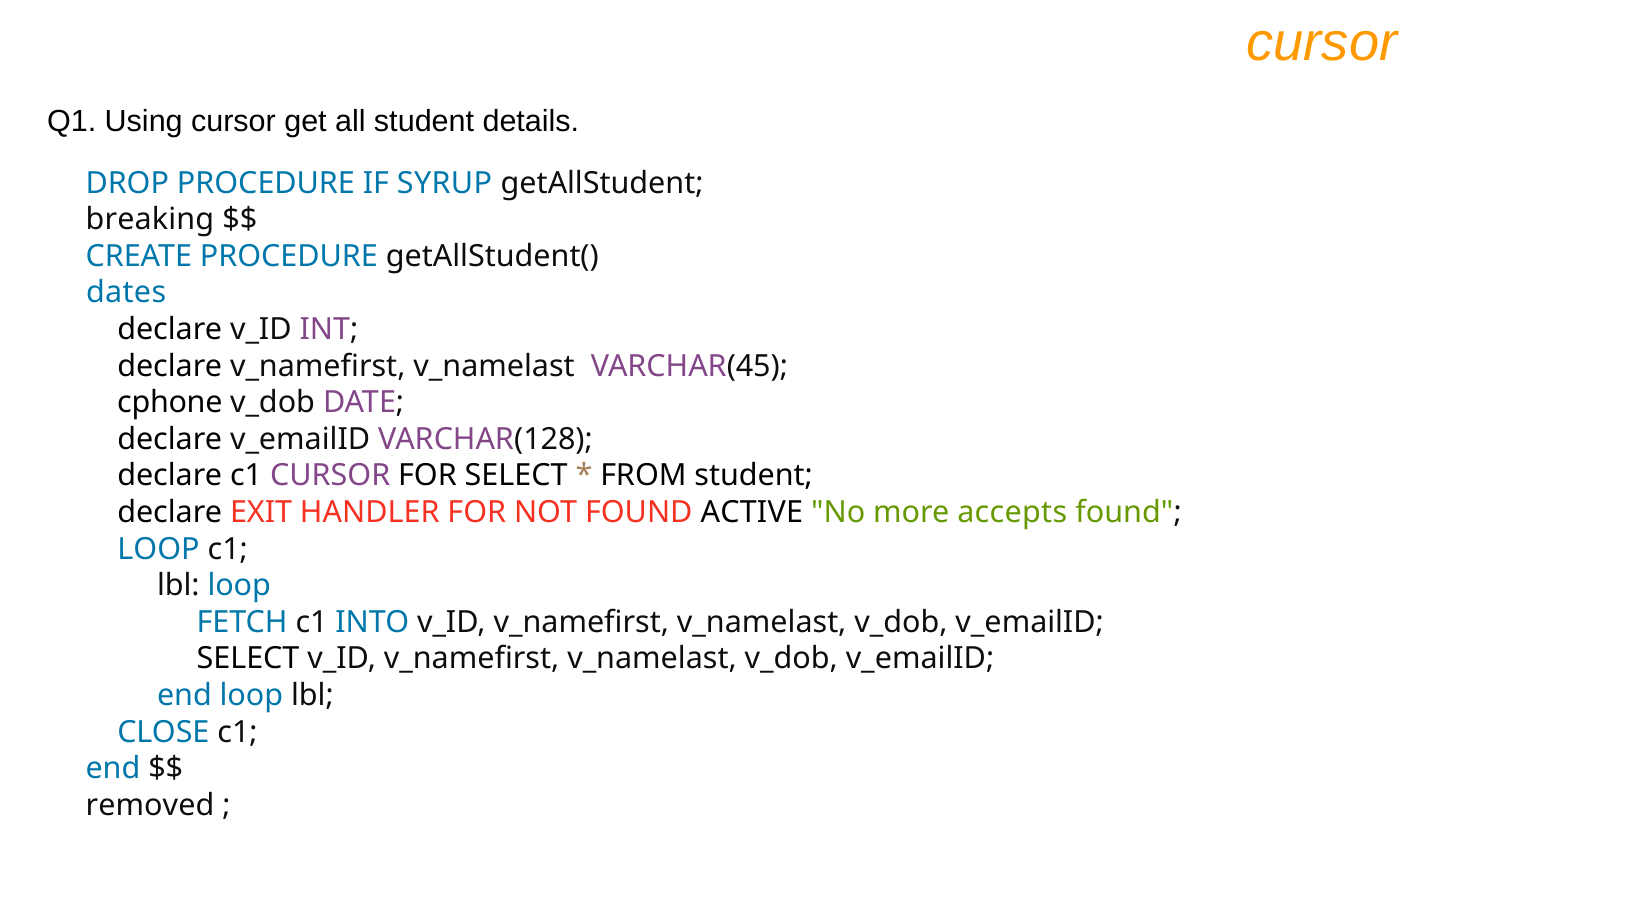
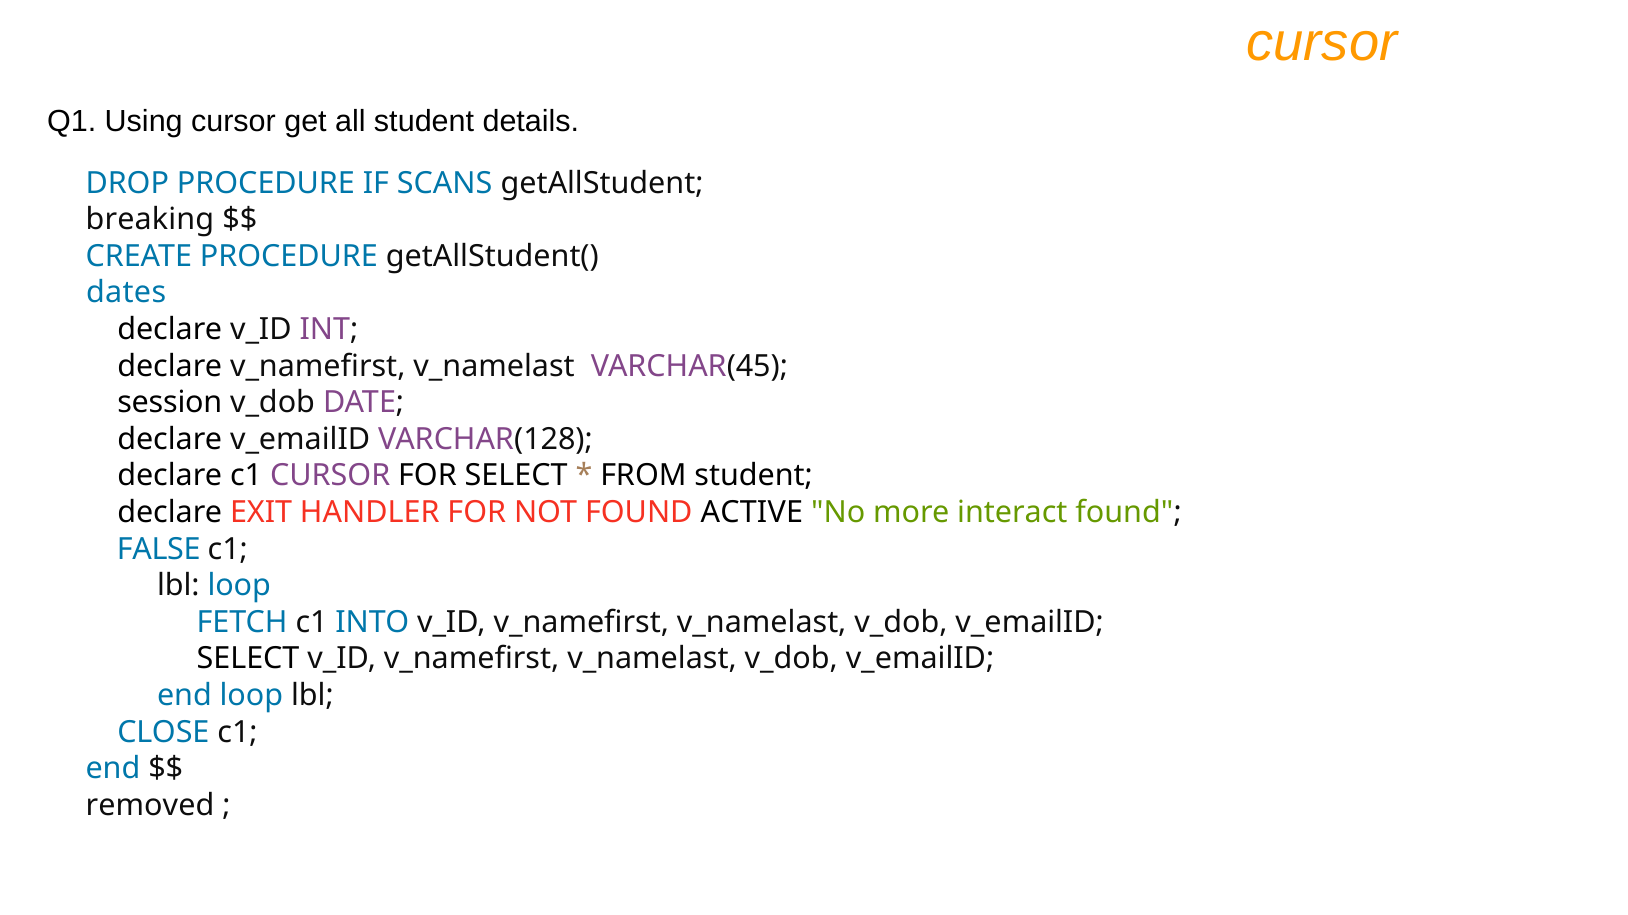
SYRUP: SYRUP -> SCANS
cphone: cphone -> session
accepts: accepts -> interact
LOOP at (159, 549): LOOP -> FALSE
